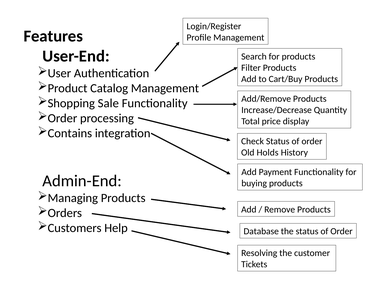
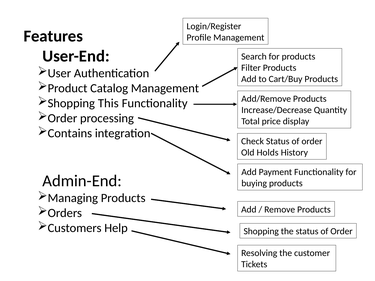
Sale: Sale -> This
Database at (261, 232): Database -> Shopping
